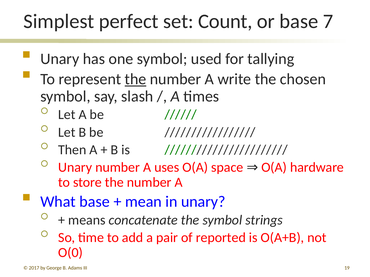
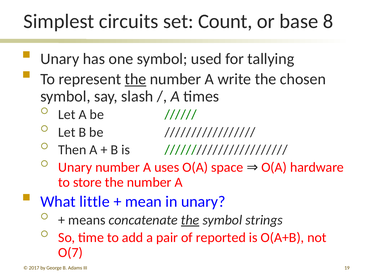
perfect: perfect -> circuits
7: 7 -> 8
What base: base -> little
the at (190, 220) underline: none -> present
O(0: O(0 -> O(7
